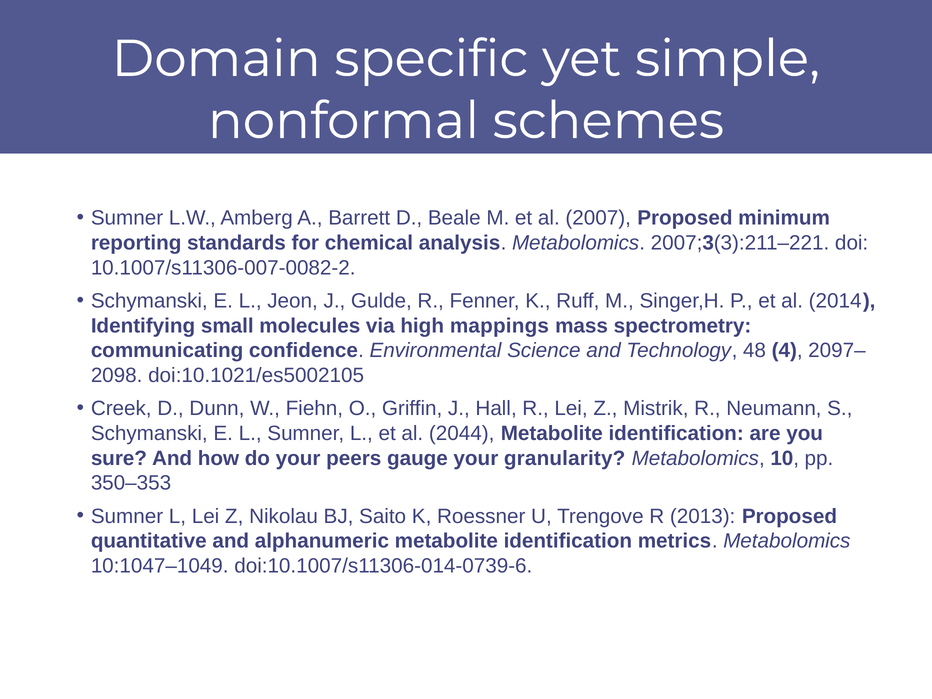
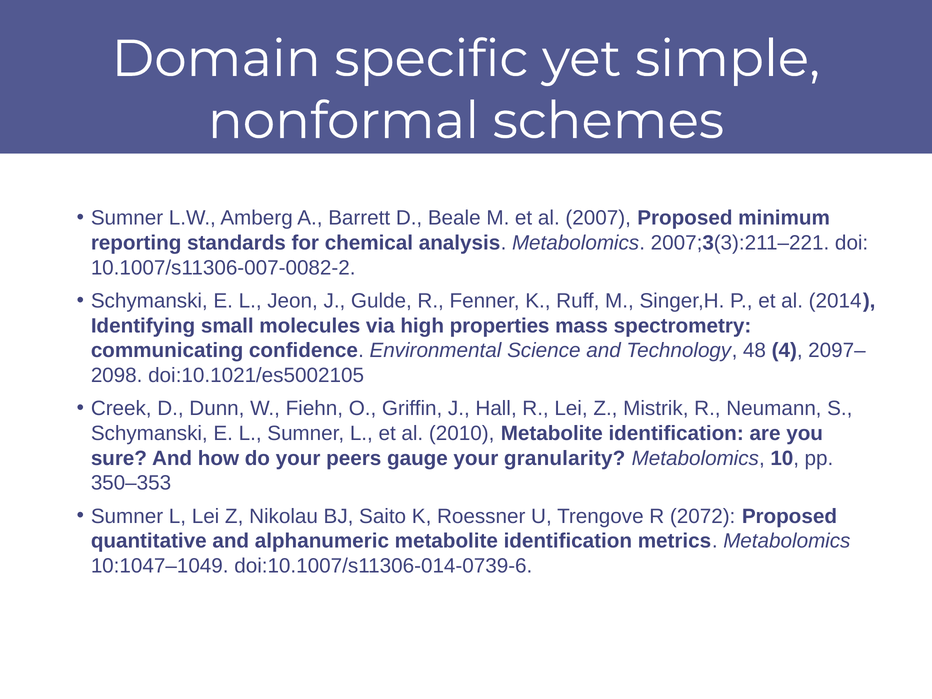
mappings: mappings -> properties
2044: 2044 -> 2010
2013: 2013 -> 2072
